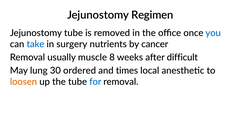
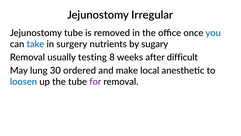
Regimen: Regimen -> Irregular
cancer: cancer -> sugary
muscle: muscle -> testing
times: times -> make
loosen colour: orange -> blue
for colour: blue -> purple
